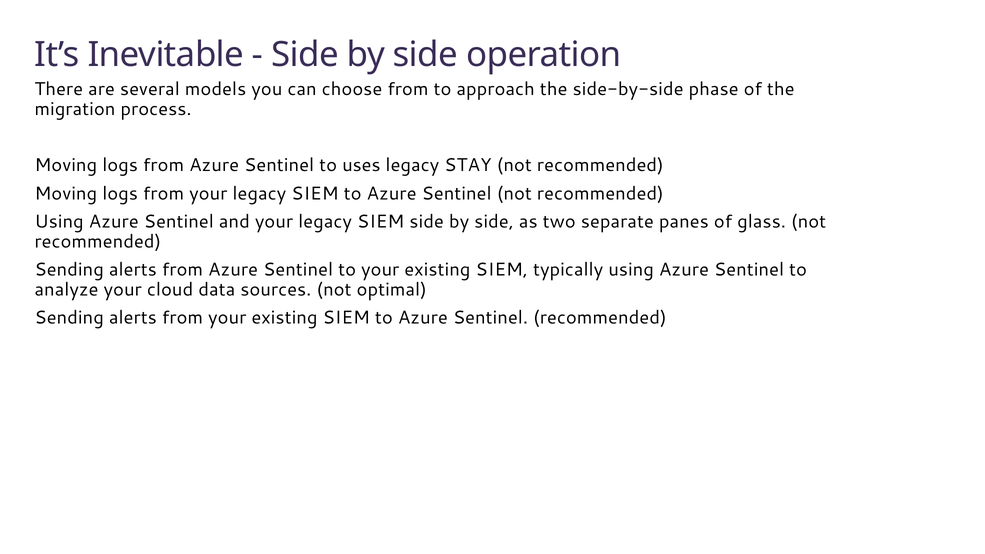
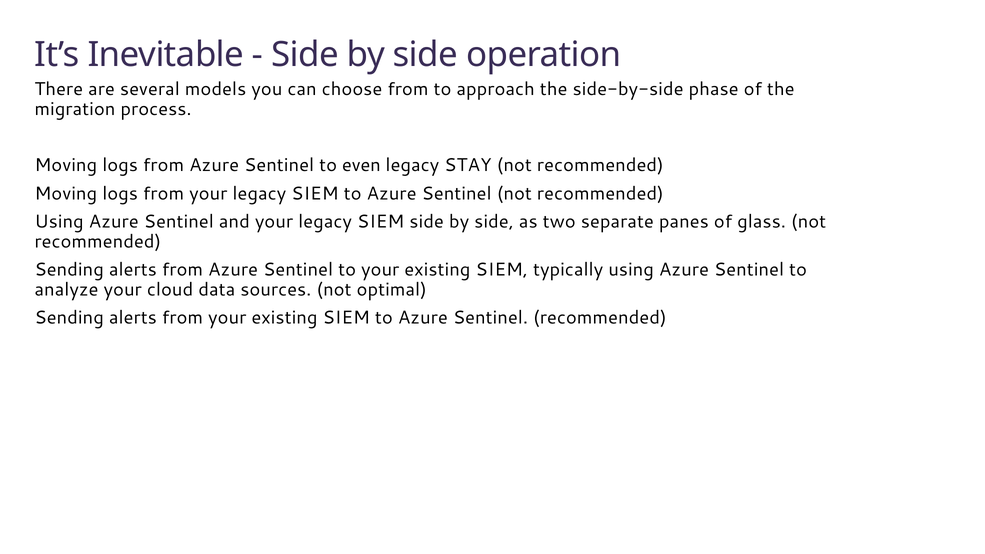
uses: uses -> even
